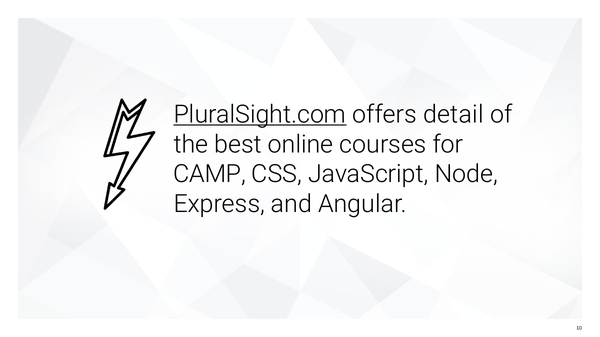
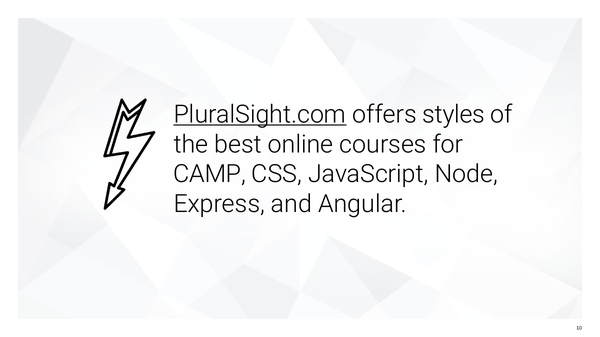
detail: detail -> styles
